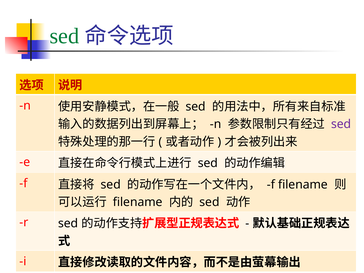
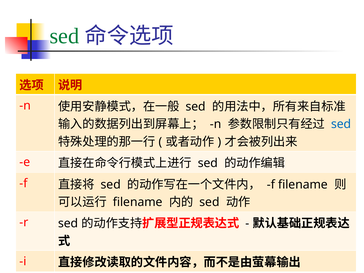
sed at (341, 124) colour: purple -> blue
